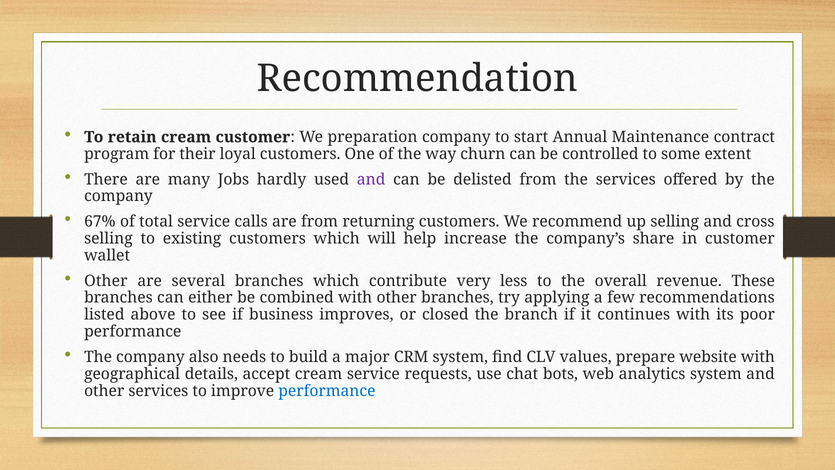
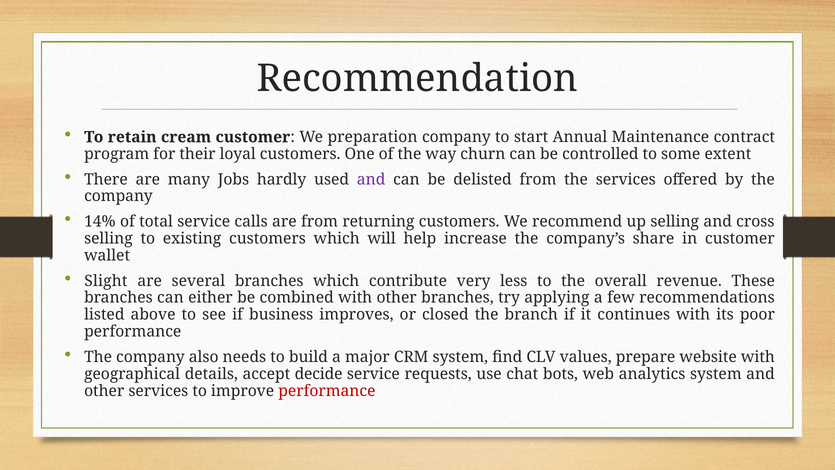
67%: 67% -> 14%
Other at (106, 281): Other -> Slight
accept cream: cream -> decide
performance at (327, 391) colour: blue -> red
